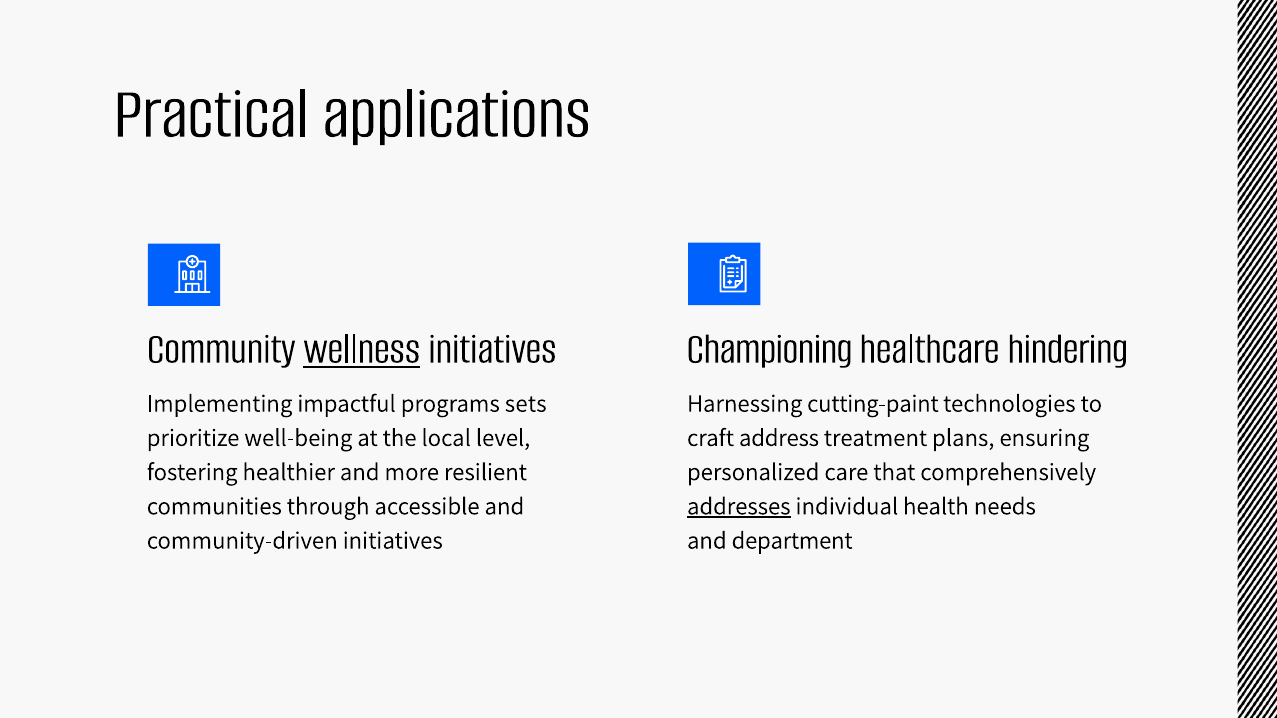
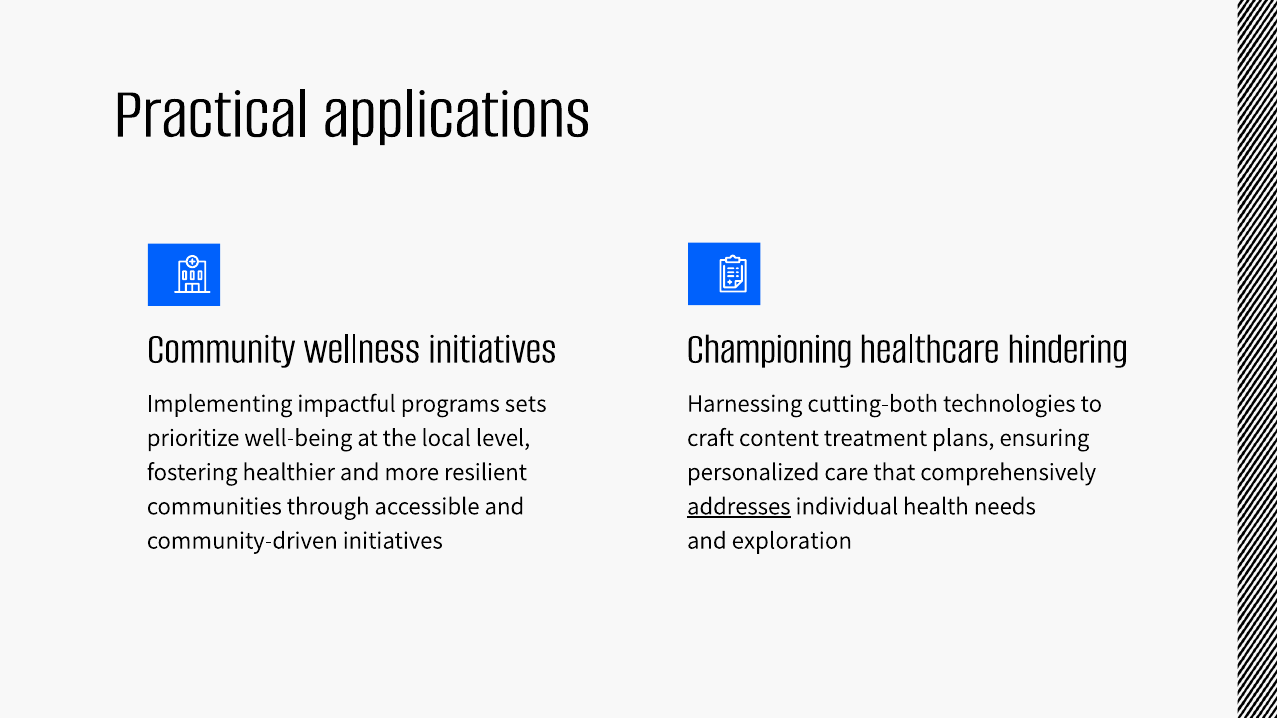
wellness underline: present -> none
cutting-paint: cutting-paint -> cutting-both
address: address -> content
department: department -> exploration
